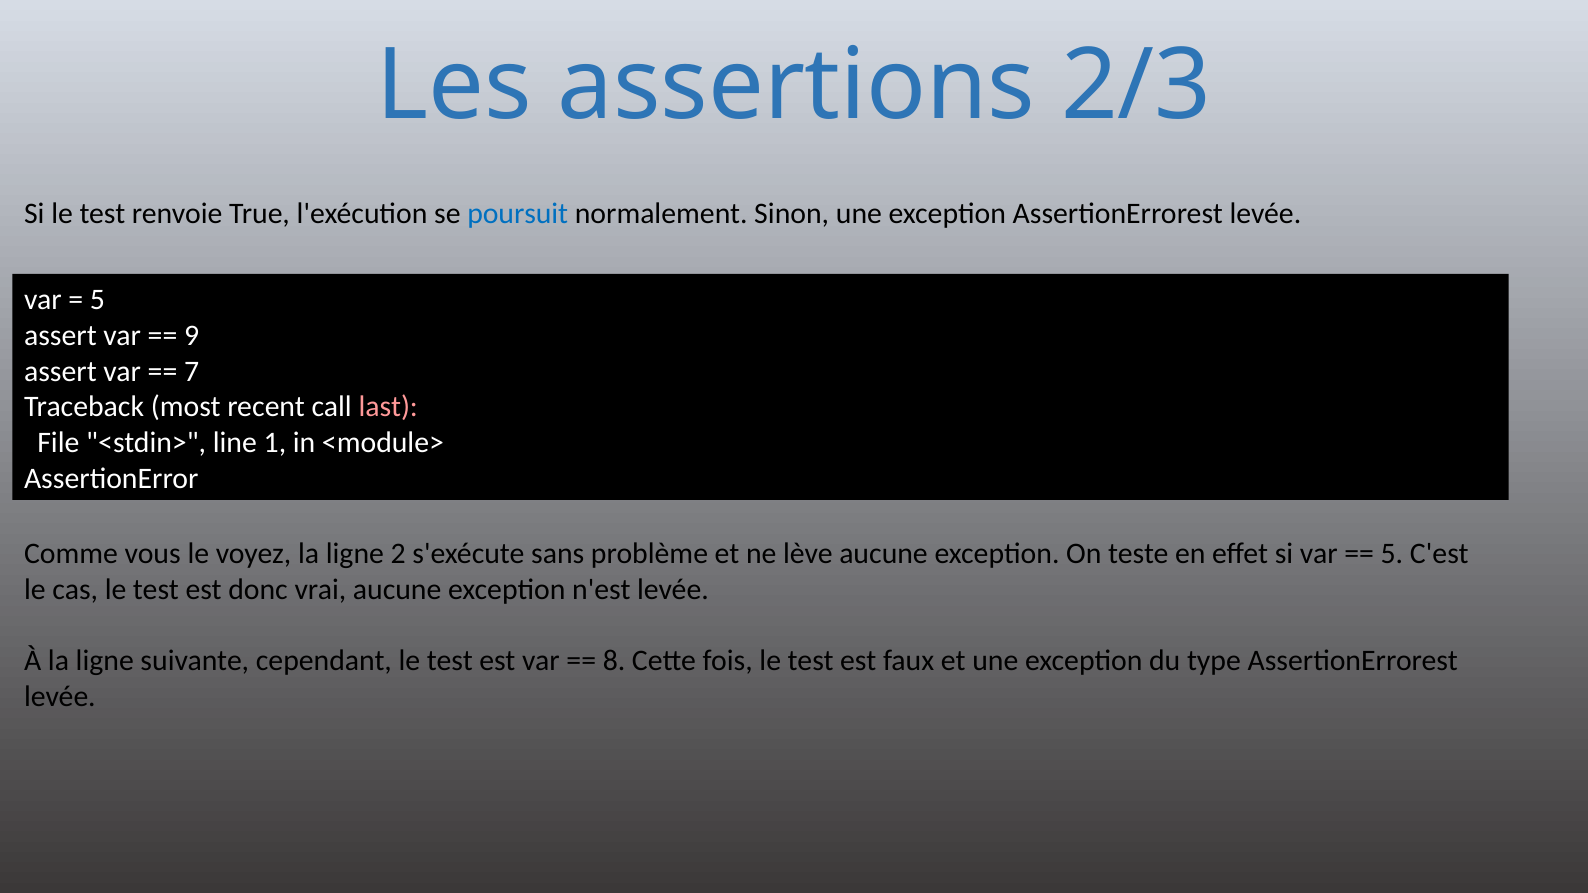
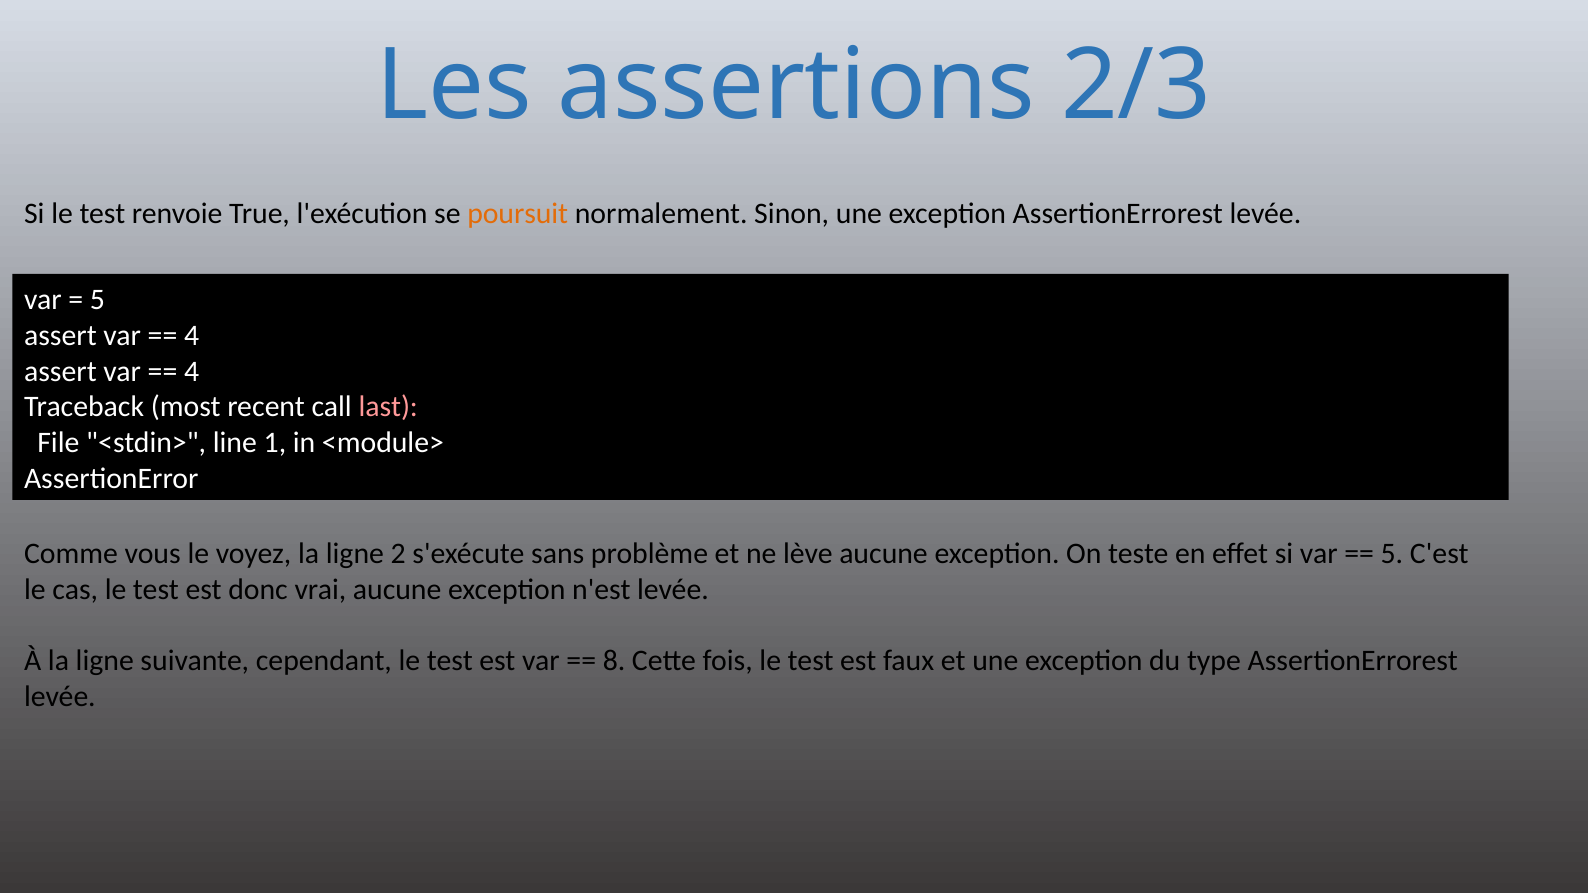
poursuit colour: blue -> orange
9 at (192, 336): 9 -> 4
7 at (192, 371): 7 -> 4
